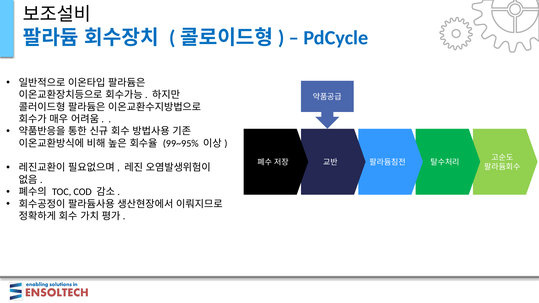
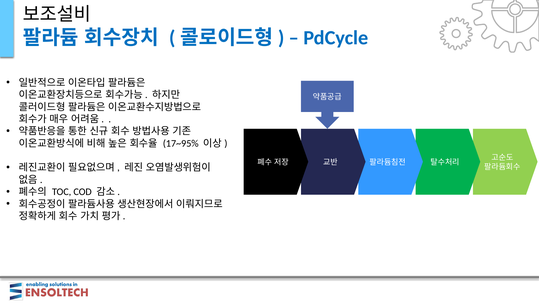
99~95%: 99~95% -> 17~95%
